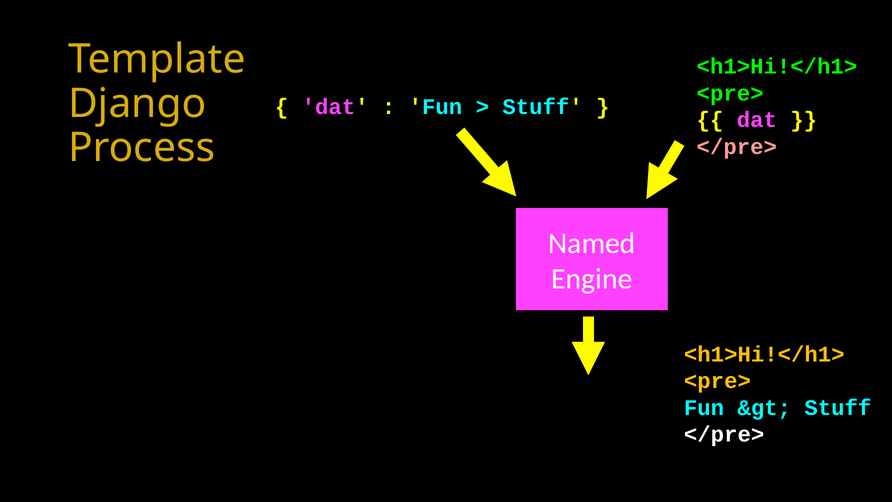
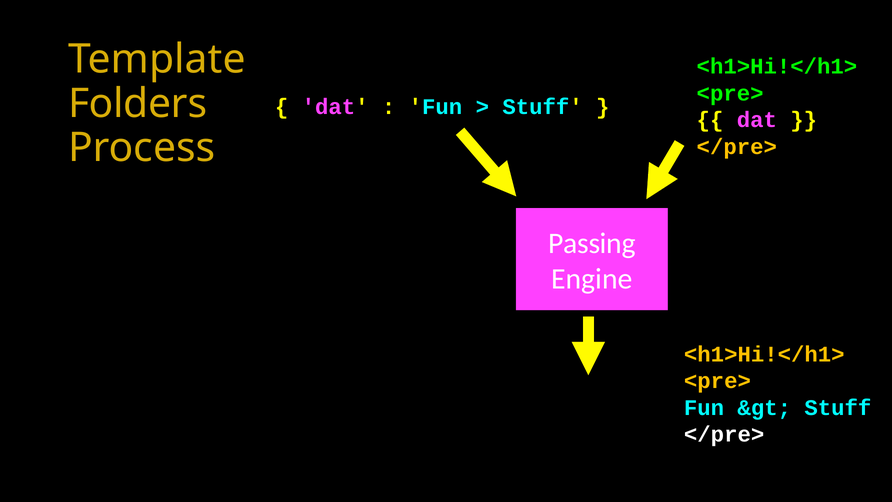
Django: Django -> Folders
</pre> at (737, 147) colour: pink -> yellow
Named: Named -> Passing
